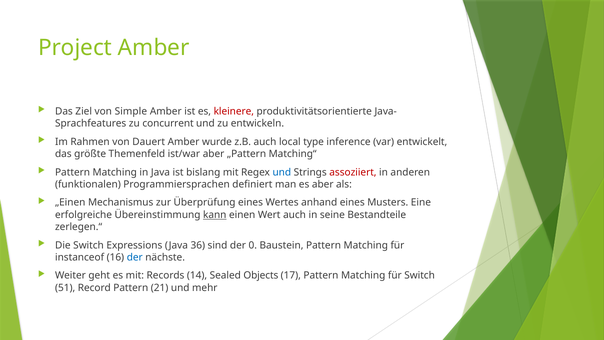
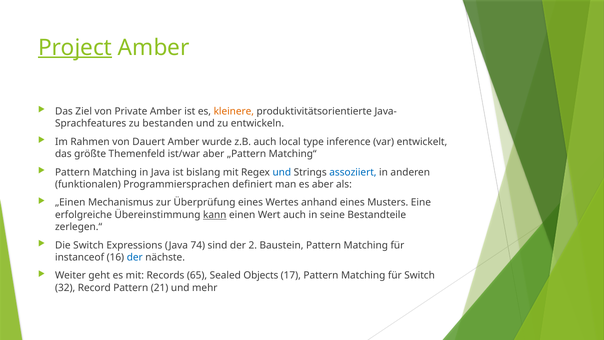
Project underline: none -> present
Simple: Simple -> Private
kleinere colour: red -> orange
concurrent: concurrent -> bestanden
assoziiert colour: red -> blue
36: 36 -> 74
0: 0 -> 2
14: 14 -> 65
51: 51 -> 32
